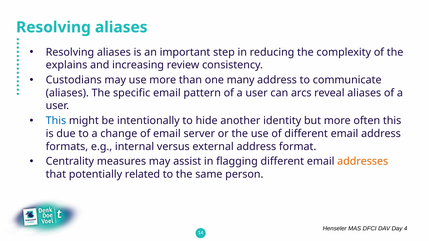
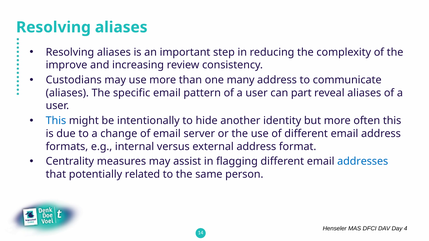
explains: explains -> improve
arcs: arcs -> part
addresses colour: orange -> blue
